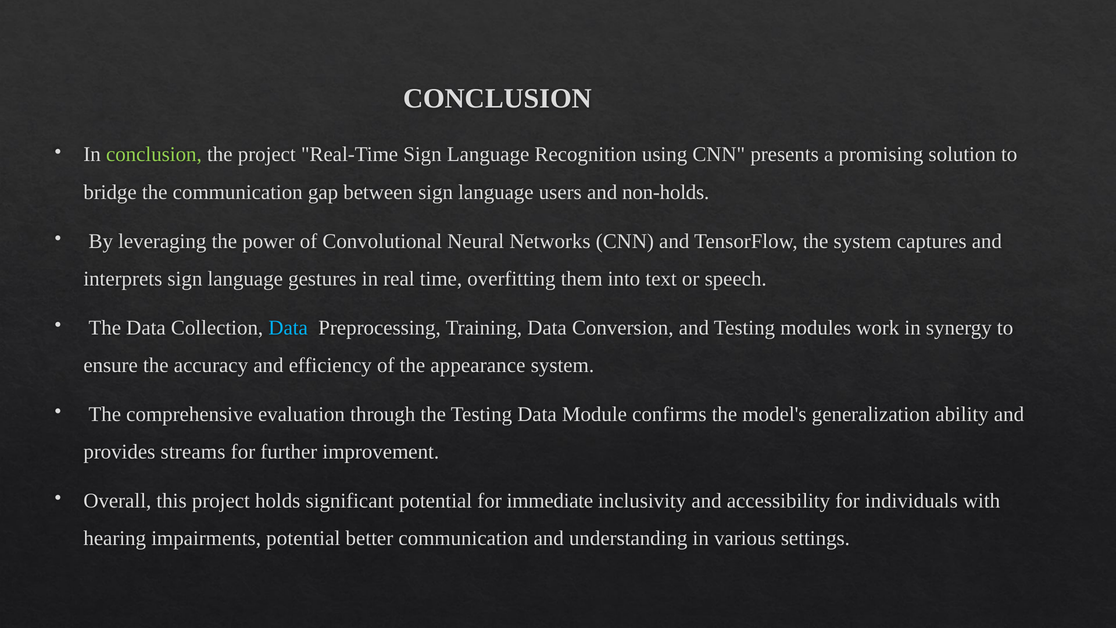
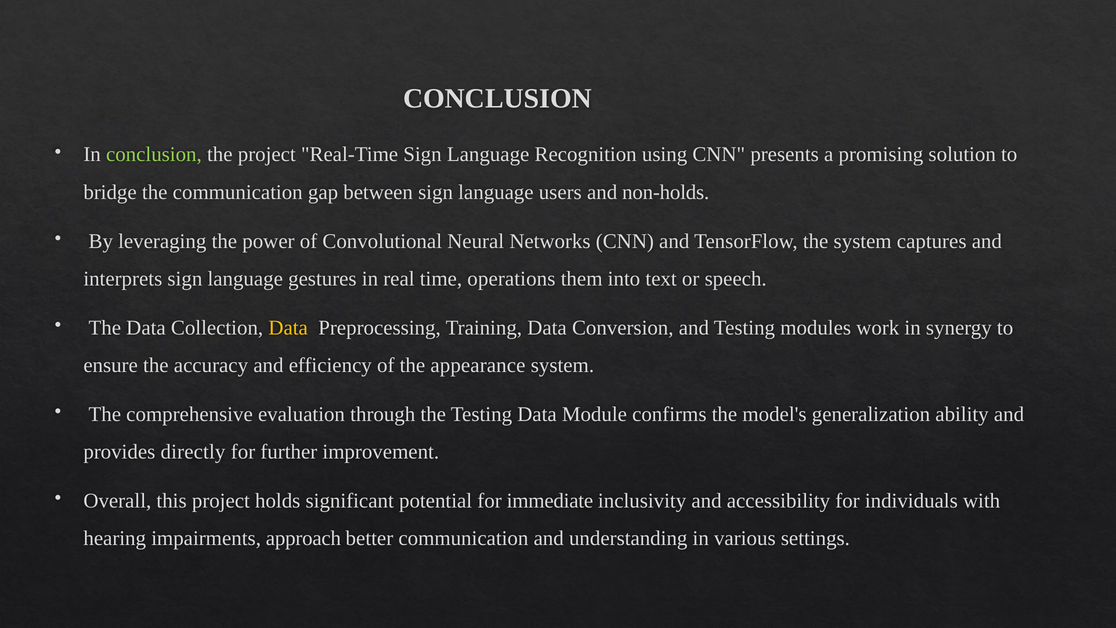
overfitting: overfitting -> operations
Data at (288, 327) colour: light blue -> yellow
streams: streams -> directly
impairments potential: potential -> approach
